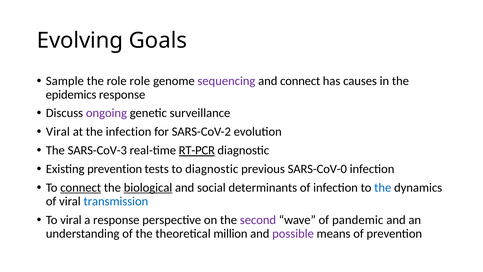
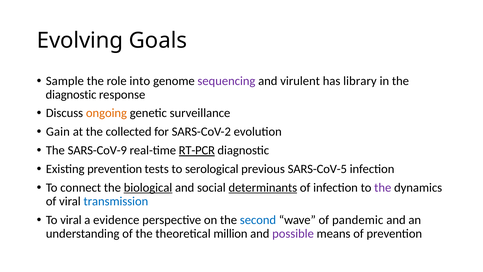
role role: role -> into
and connect: connect -> virulent
causes: causes -> library
epidemics at (71, 94): epidemics -> diagnostic
ongoing colour: purple -> orange
Viral at (58, 132): Viral -> Gain
the infection: infection -> collected
SARS-CoV-3: SARS-CoV-3 -> SARS-CoV-9
to diagnostic: diagnostic -> serological
SARS-CoV-0: SARS-CoV-0 -> SARS-CoV-5
connect at (81, 187) underline: present -> none
determinants underline: none -> present
the at (383, 187) colour: blue -> purple
a response: response -> evidence
second colour: purple -> blue
